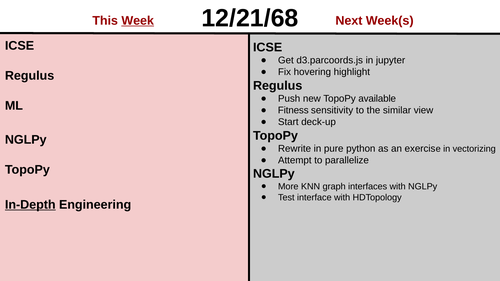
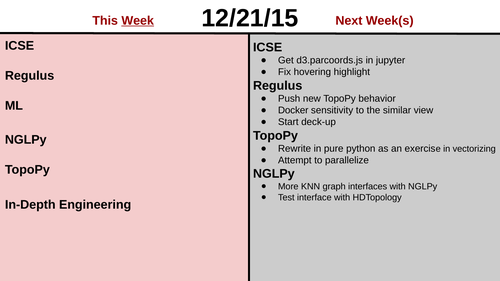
12/21/68: 12/21/68 -> 12/21/15
available: available -> behavior
Fitness: Fitness -> Docker
In-Depth underline: present -> none
